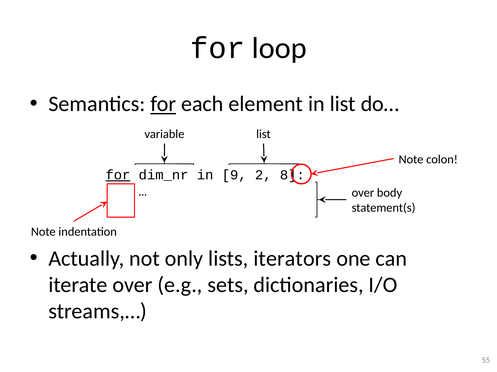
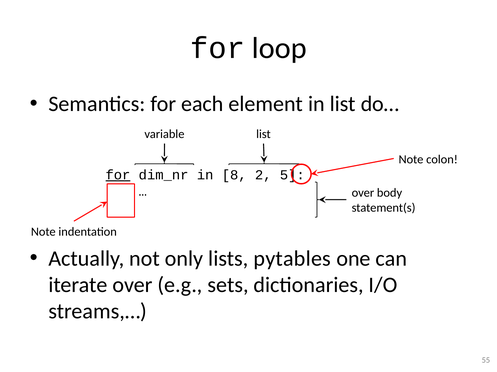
for at (163, 104) underline: present -> none
9: 9 -> 8
8: 8 -> 5
iterators: iterators -> pytables
